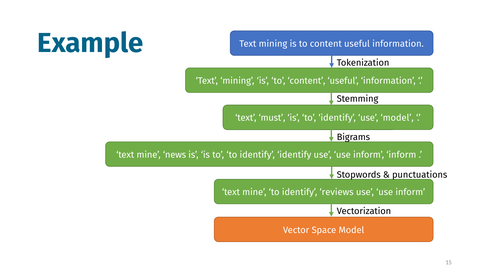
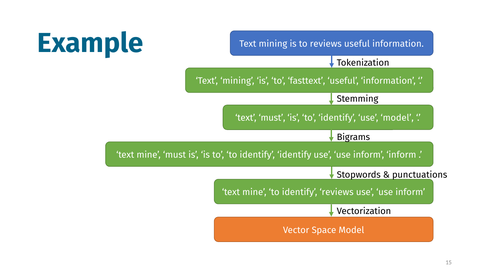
content at (326, 44): content -> reviews
content at (306, 81): content -> fasttext
mine news: news -> must
